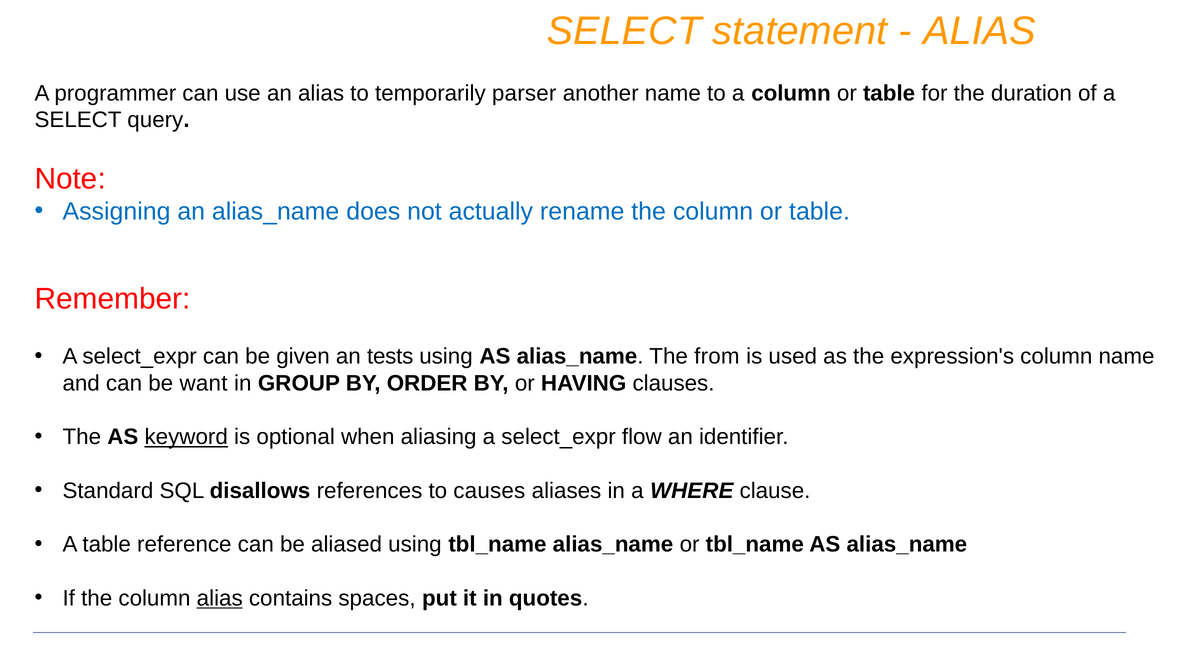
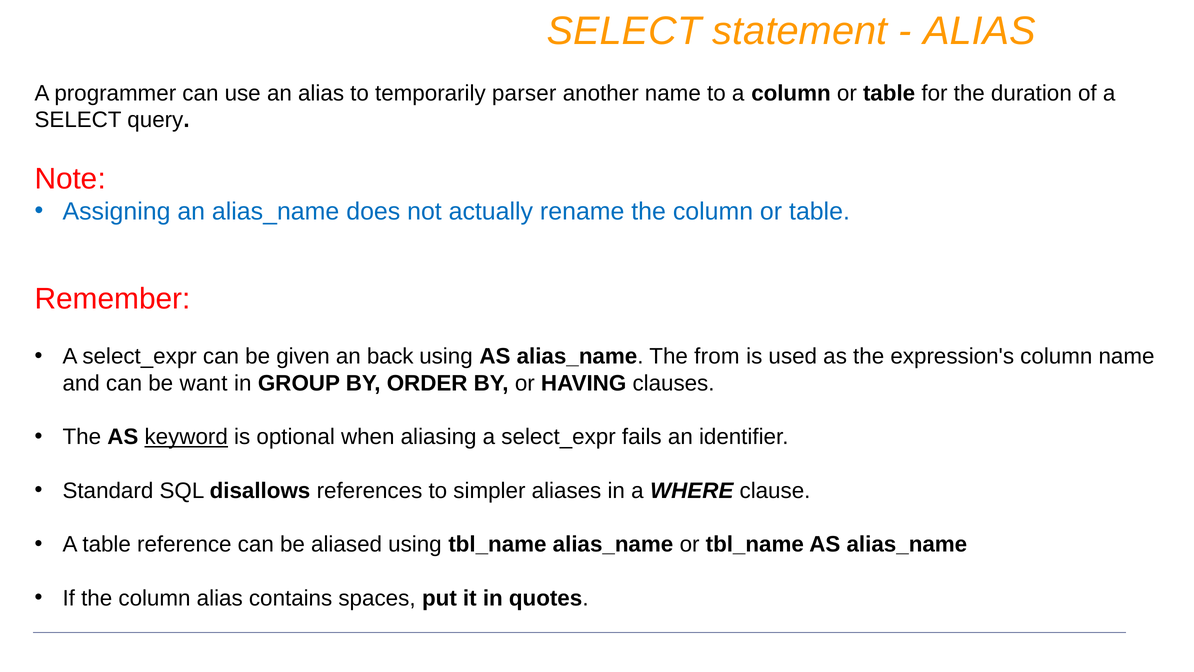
tests: tests -> back
flow: flow -> fails
causes: causes -> simpler
alias at (220, 598) underline: present -> none
